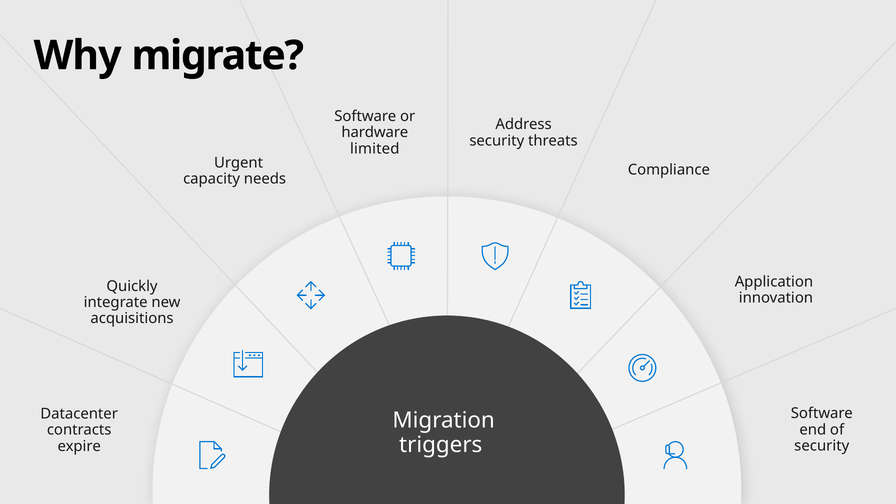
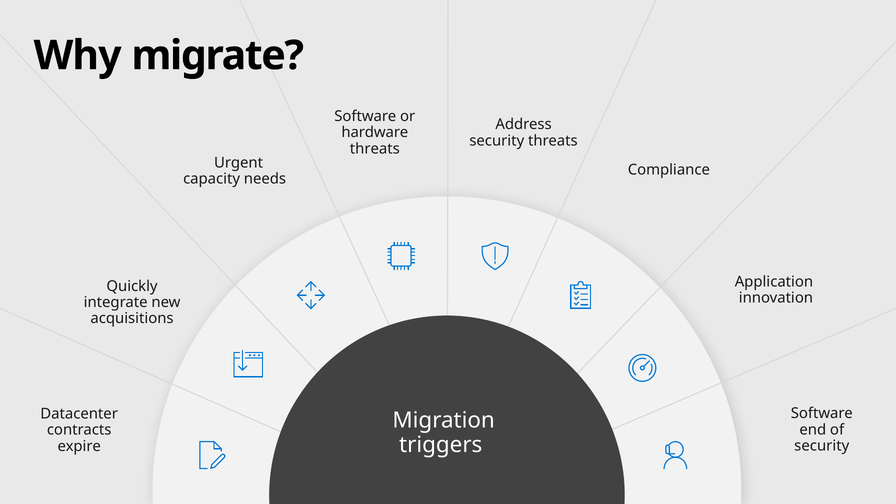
limited at (375, 149): limited -> threats
